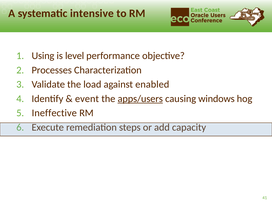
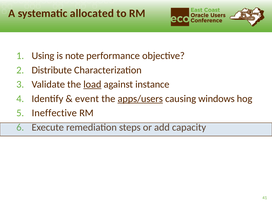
intensive: intensive -> allocated
level: level -> note
Processes: Processes -> Distribute
load underline: none -> present
enabled: enabled -> instance
